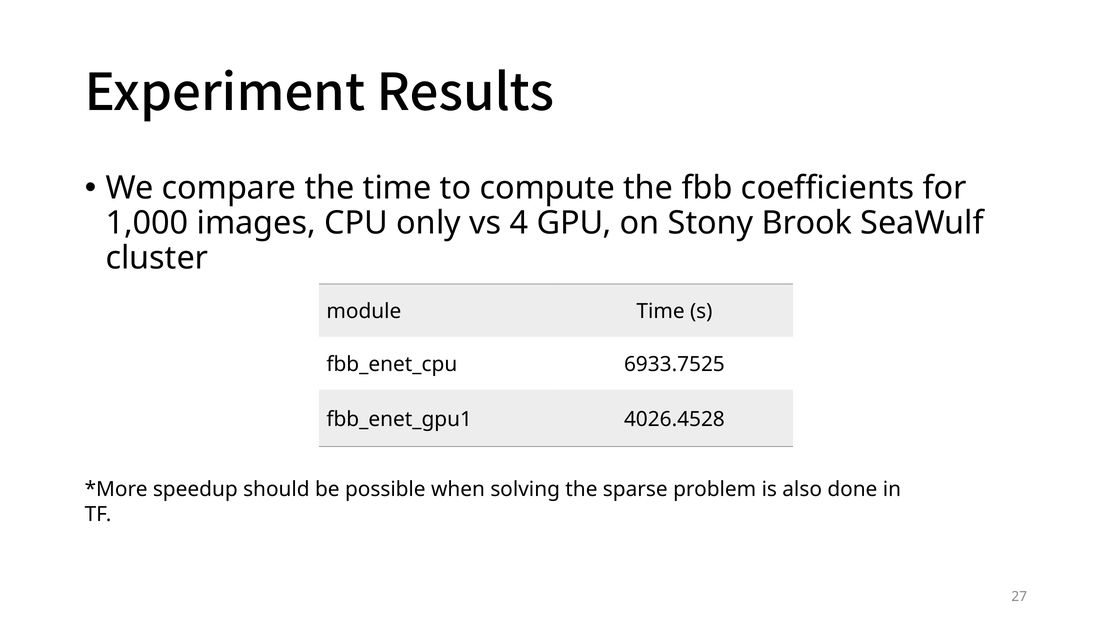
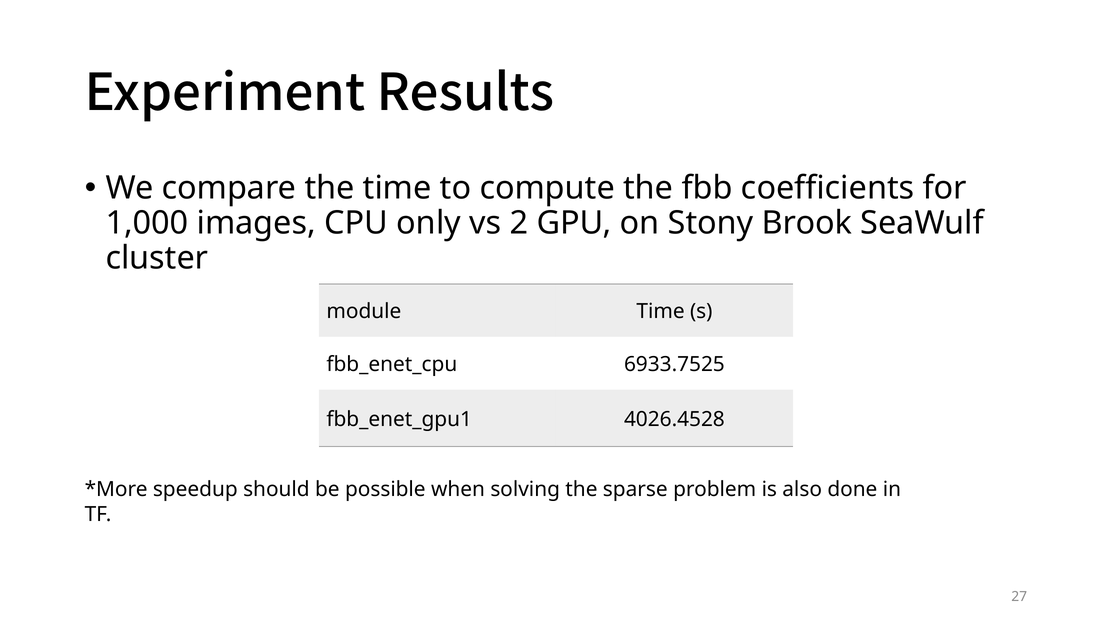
4: 4 -> 2
